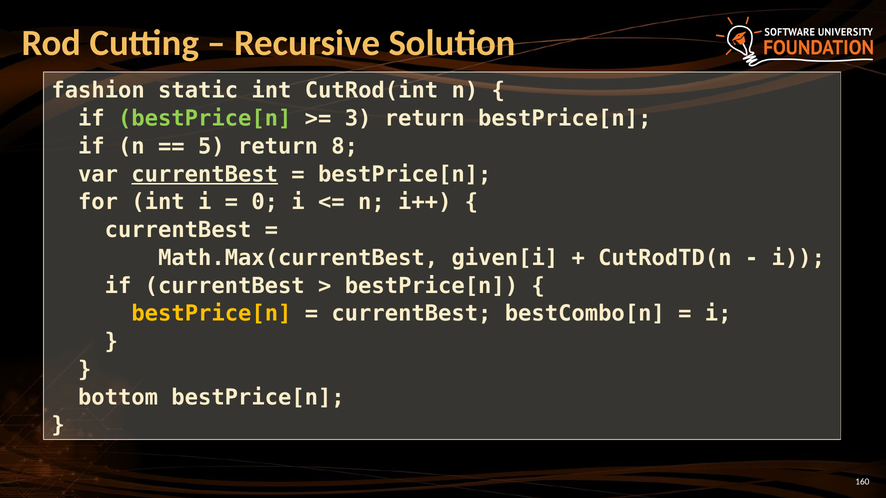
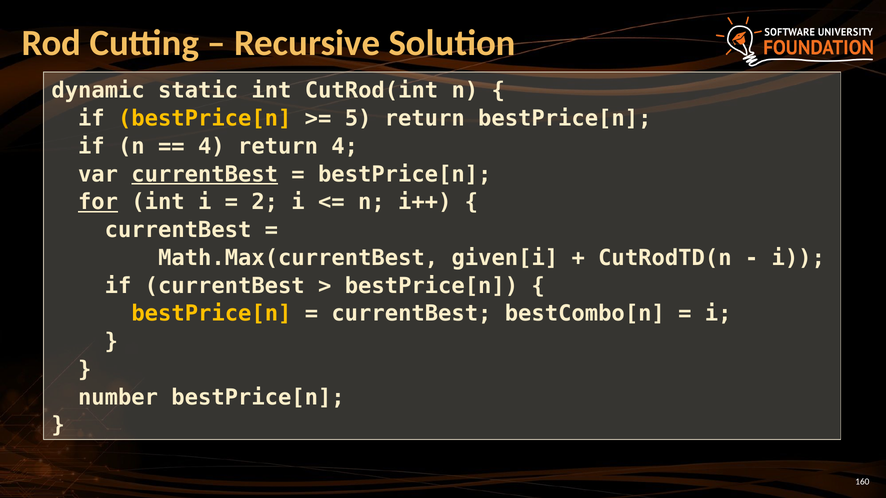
fashion: fashion -> dynamic
bestPrice[n at (205, 119) colour: light green -> yellow
3: 3 -> 5
5 at (211, 147): 5 -> 4
return 8: 8 -> 4
for underline: none -> present
0: 0 -> 2
bottom: bottom -> number
